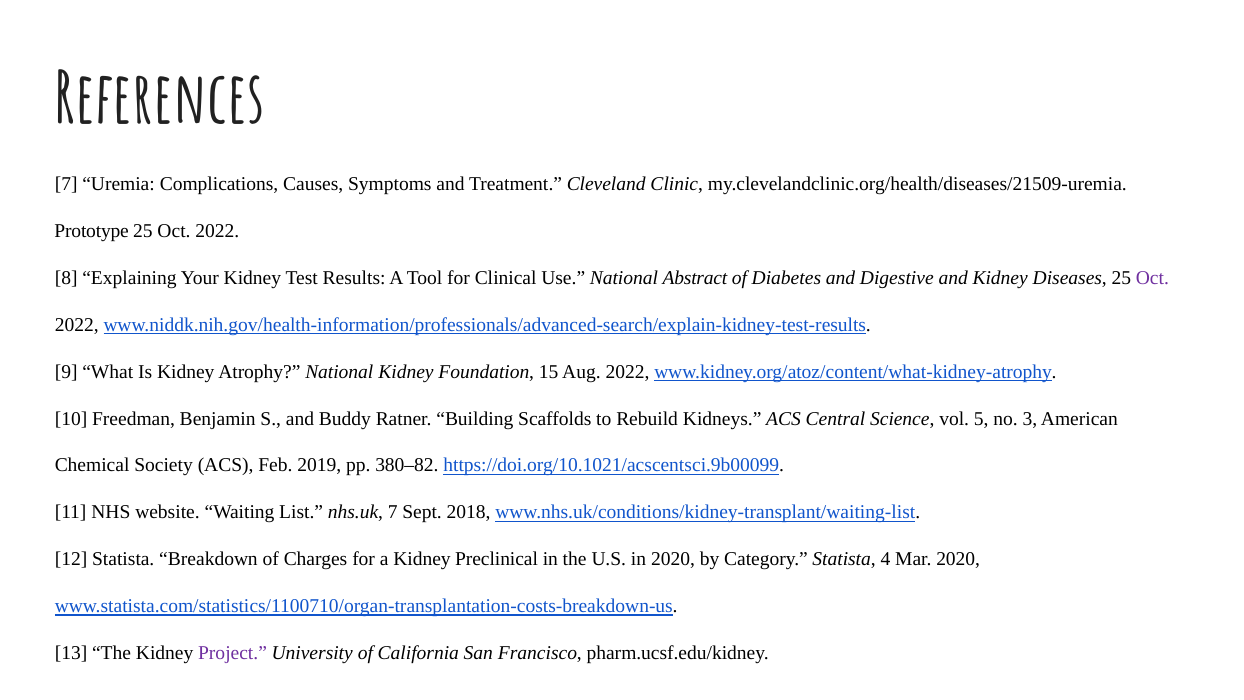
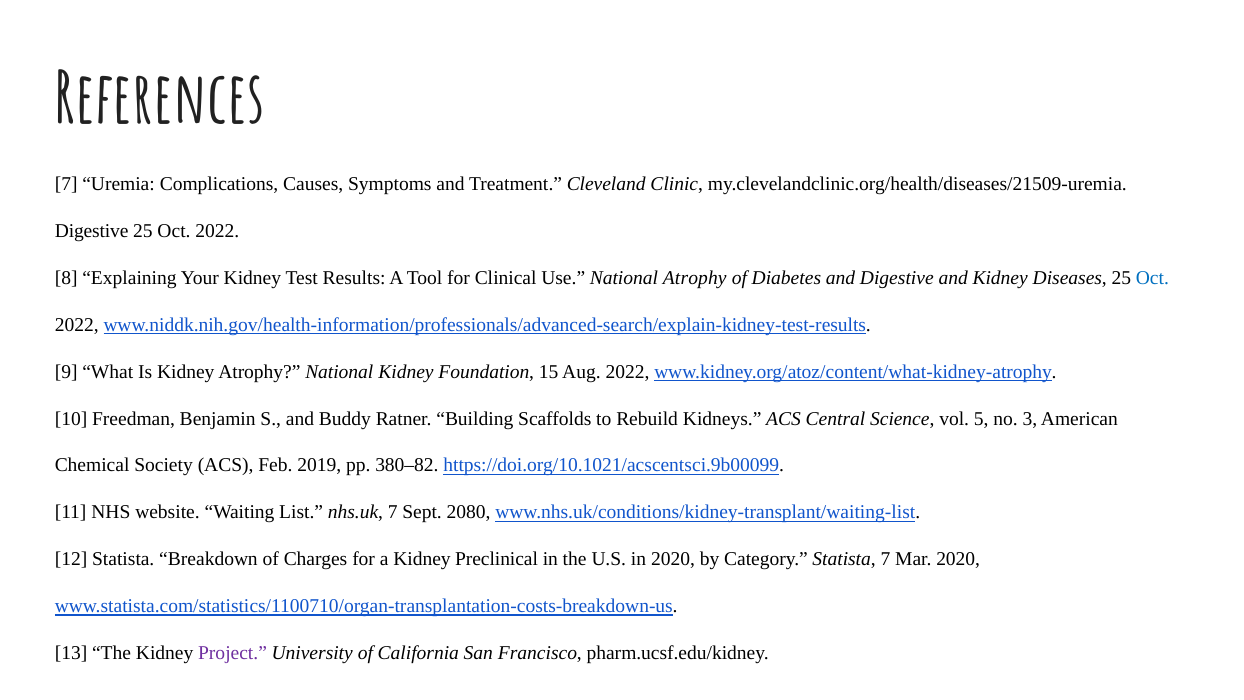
Prototype at (92, 231): Prototype -> Digestive
National Abstract: Abstract -> Atrophy
Oct at (1152, 278) colour: purple -> blue
2018: 2018 -> 2080
Statista 4: 4 -> 7
